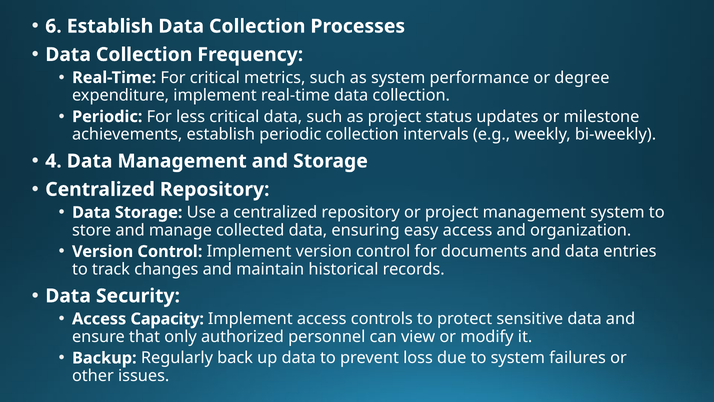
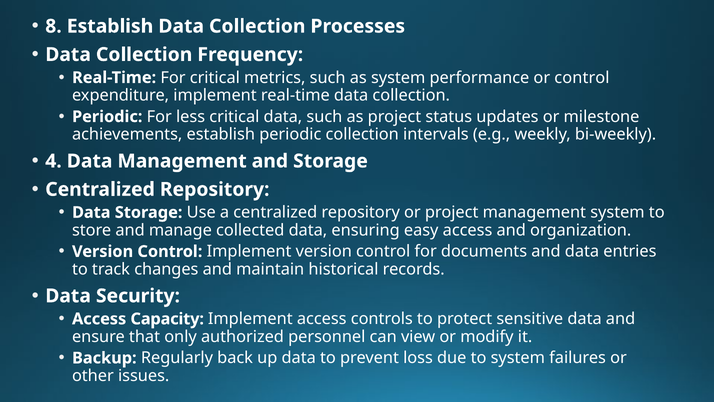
6: 6 -> 8
or degree: degree -> control
